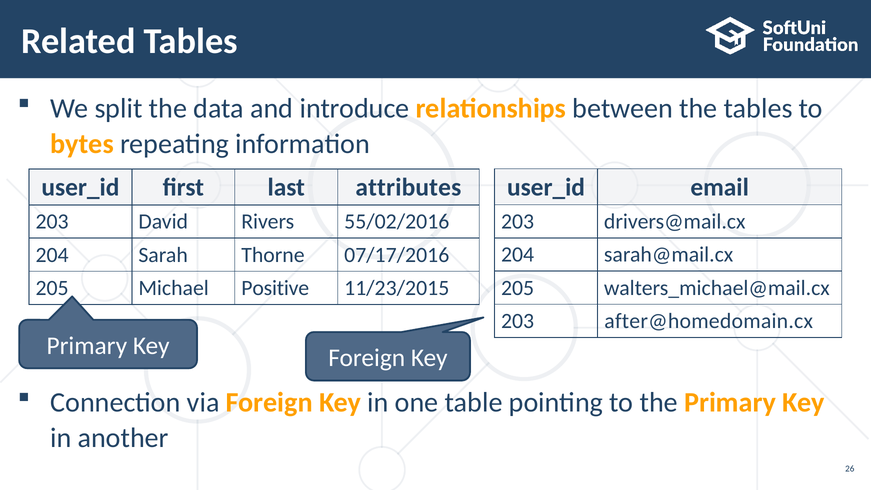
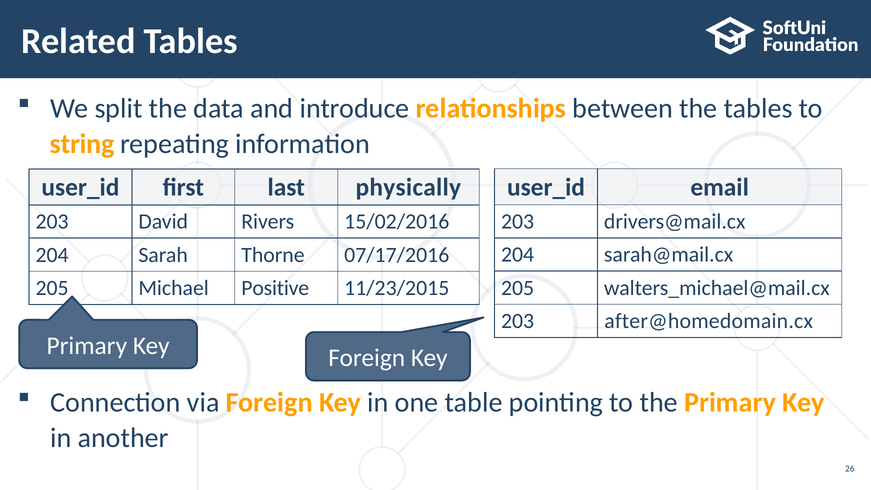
bytes: bytes -> string
attributes: attributes -> physically
55/02/2016: 55/02/2016 -> 15/02/2016
